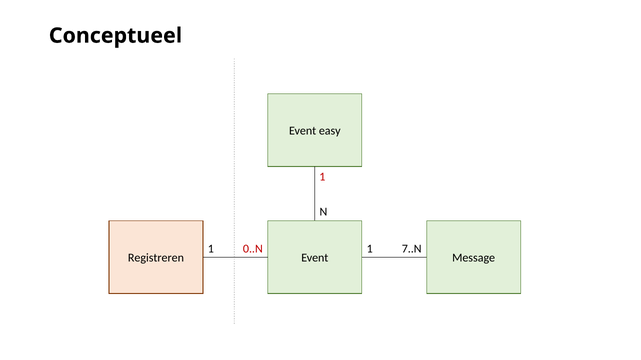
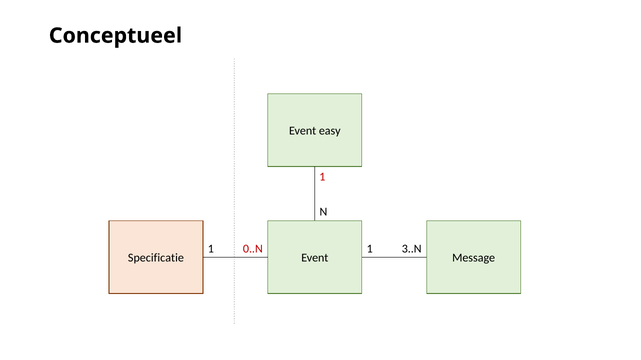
7..N: 7..N -> 3..N
Registreren: Registreren -> Specificatie
